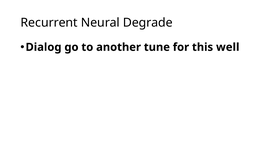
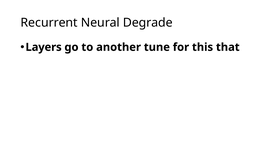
Dialog: Dialog -> Layers
well: well -> that
